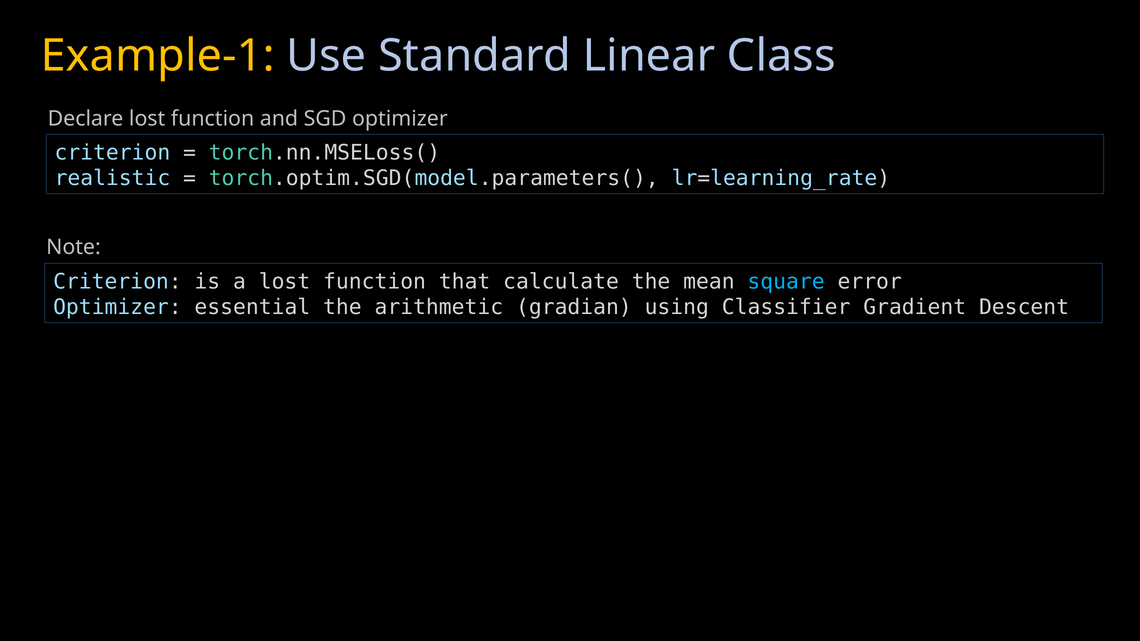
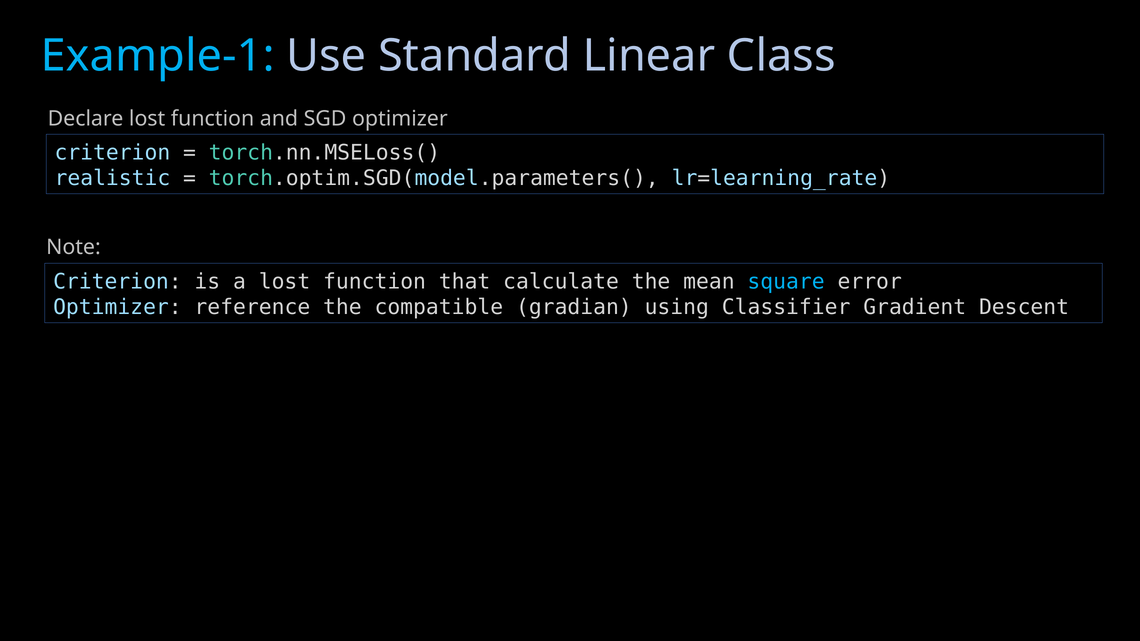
Example-1 colour: yellow -> light blue
essential: essential -> reference
arithmetic: arithmetic -> compatible
